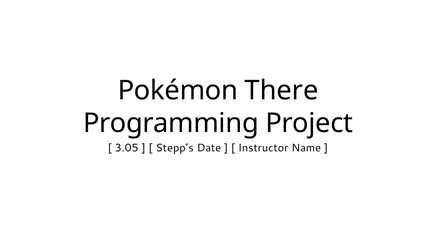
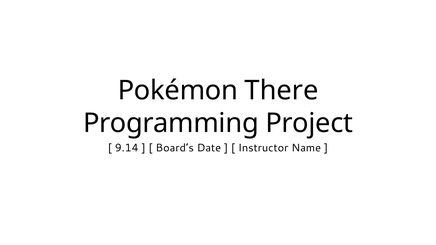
3.05: 3.05 -> 9.14
Stepp’s: Stepp’s -> Board’s
